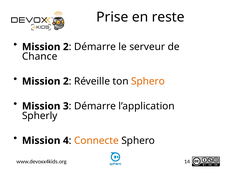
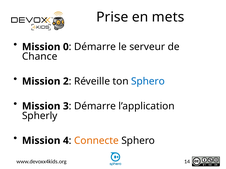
reste: reste -> mets
2 at (66, 47): 2 -> 0
Sphero at (148, 82) colour: orange -> blue
